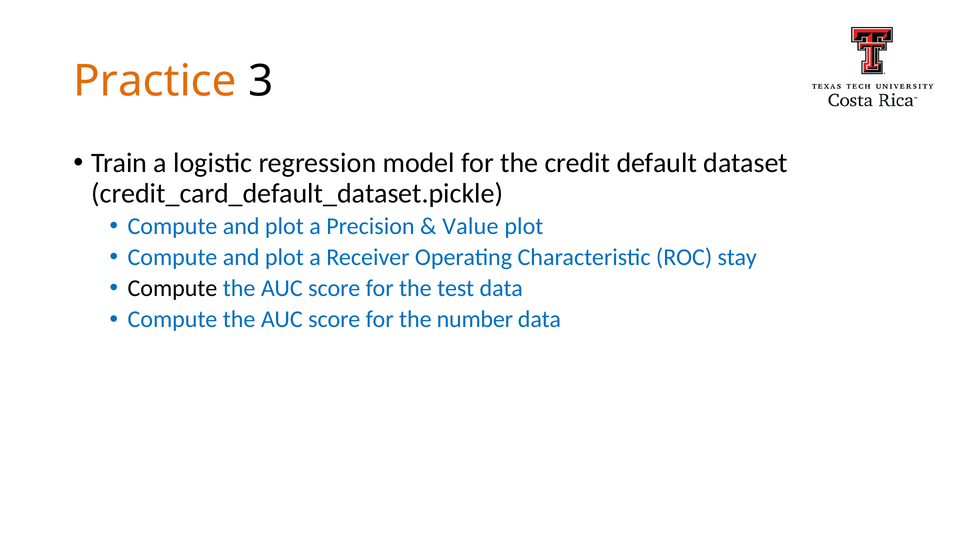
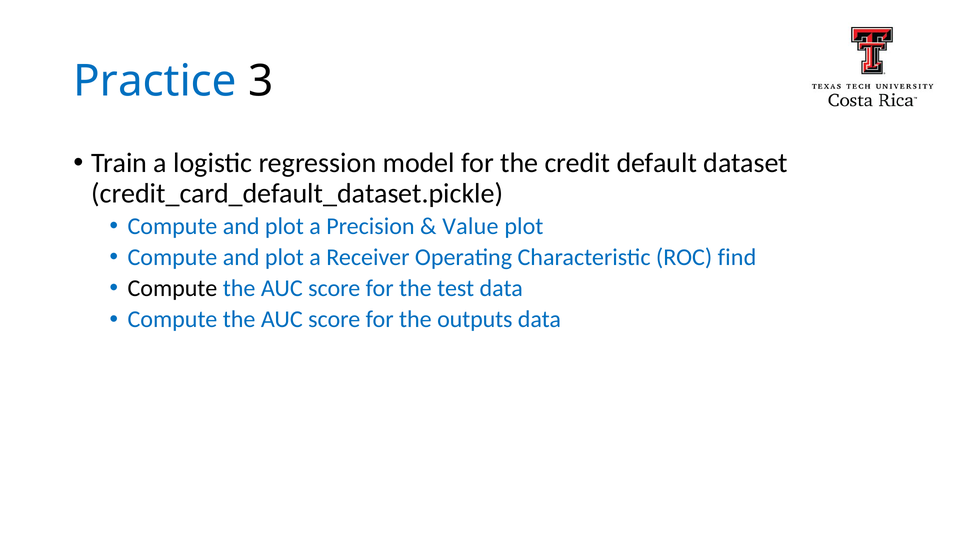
Practice colour: orange -> blue
stay: stay -> find
number: number -> outputs
